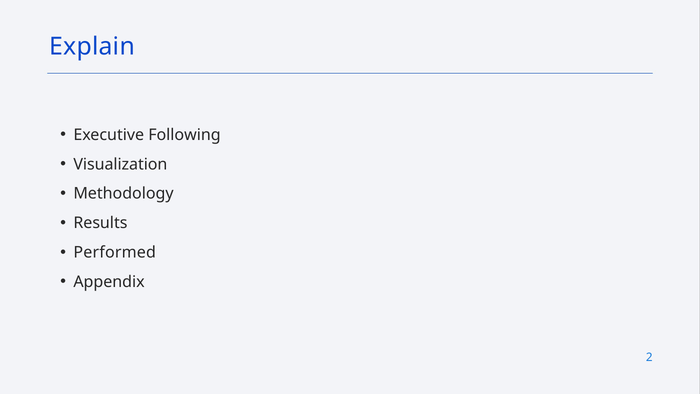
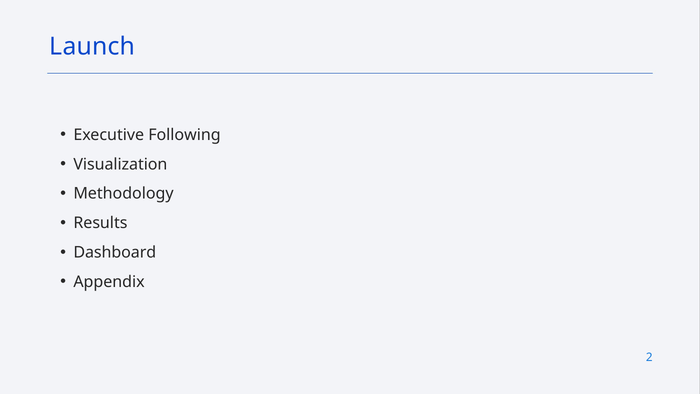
Explain: Explain -> Launch
Performed: Performed -> Dashboard
